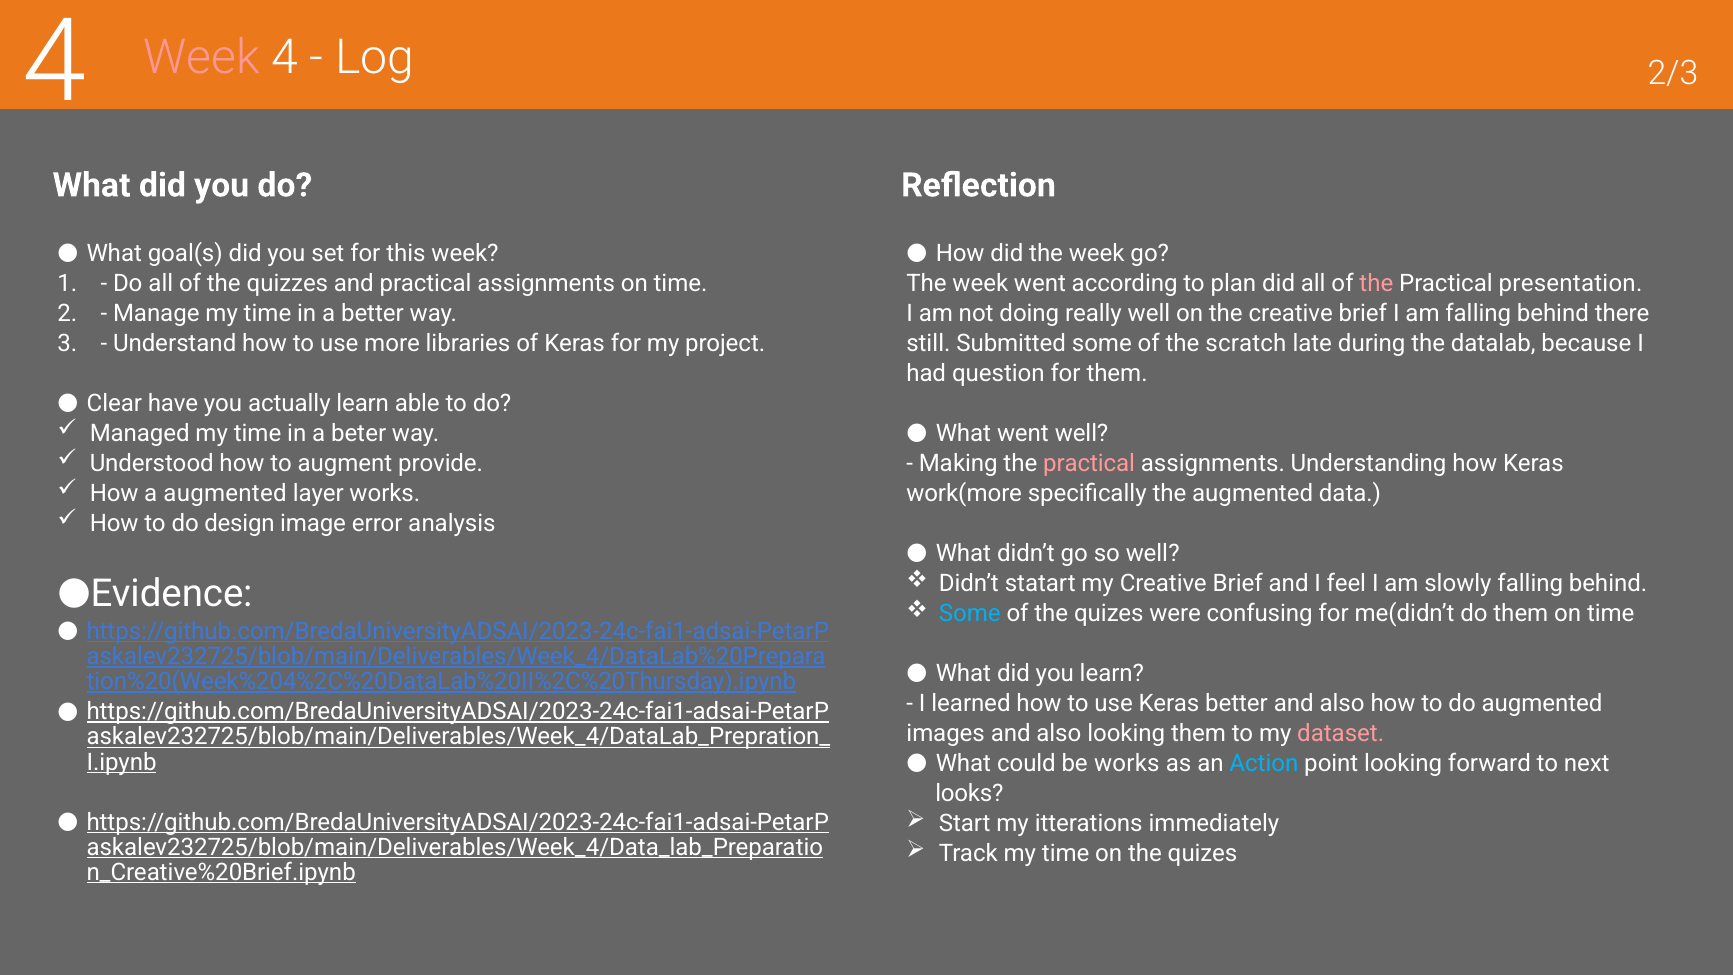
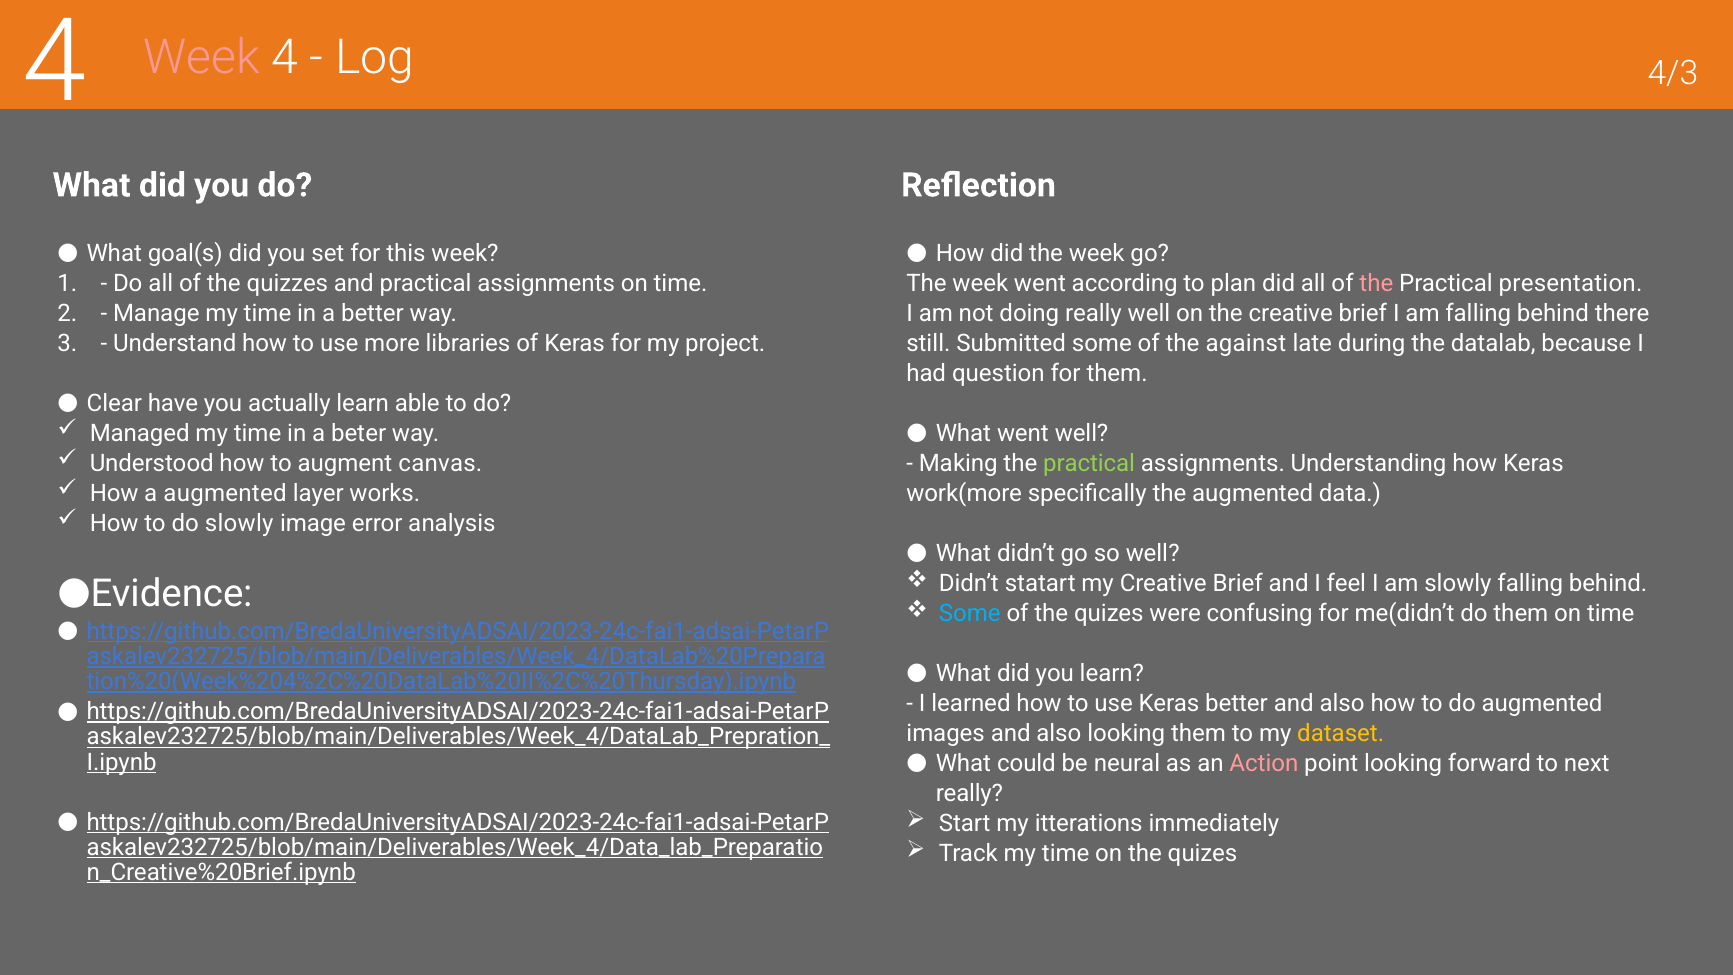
2/3: 2/3 -> 4/3
scratch: scratch -> against
provide: provide -> canvas
practical at (1089, 463) colour: pink -> light green
do design: design -> slowly
dataset colour: pink -> yellow
be works: works -> neural
Action colour: light blue -> pink
looks at (969, 793): looks -> really
